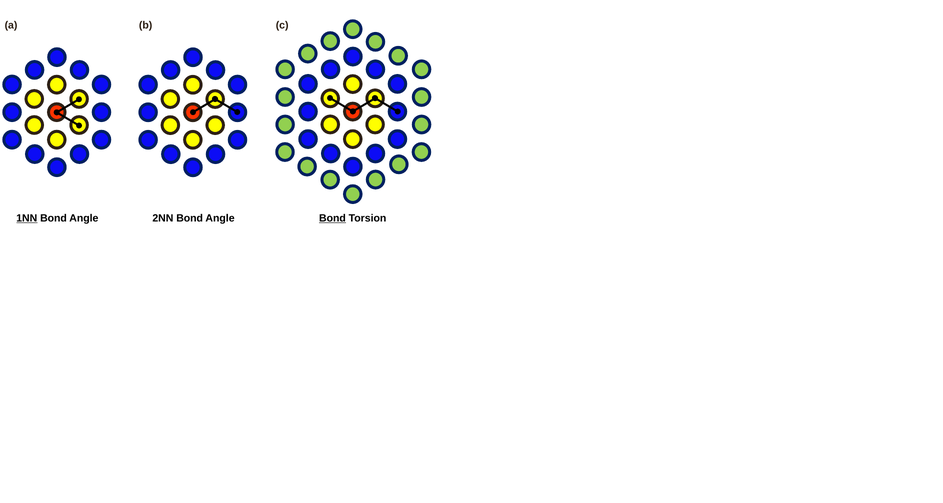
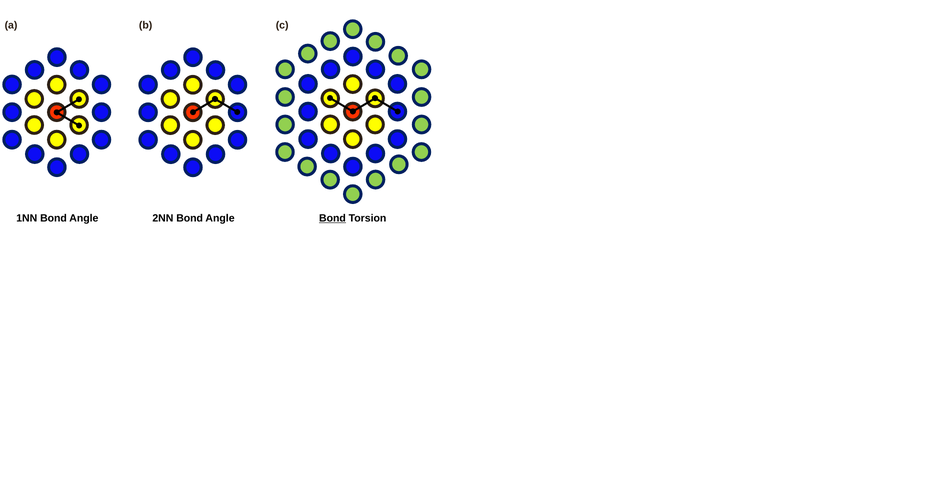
1NN underline: present -> none
